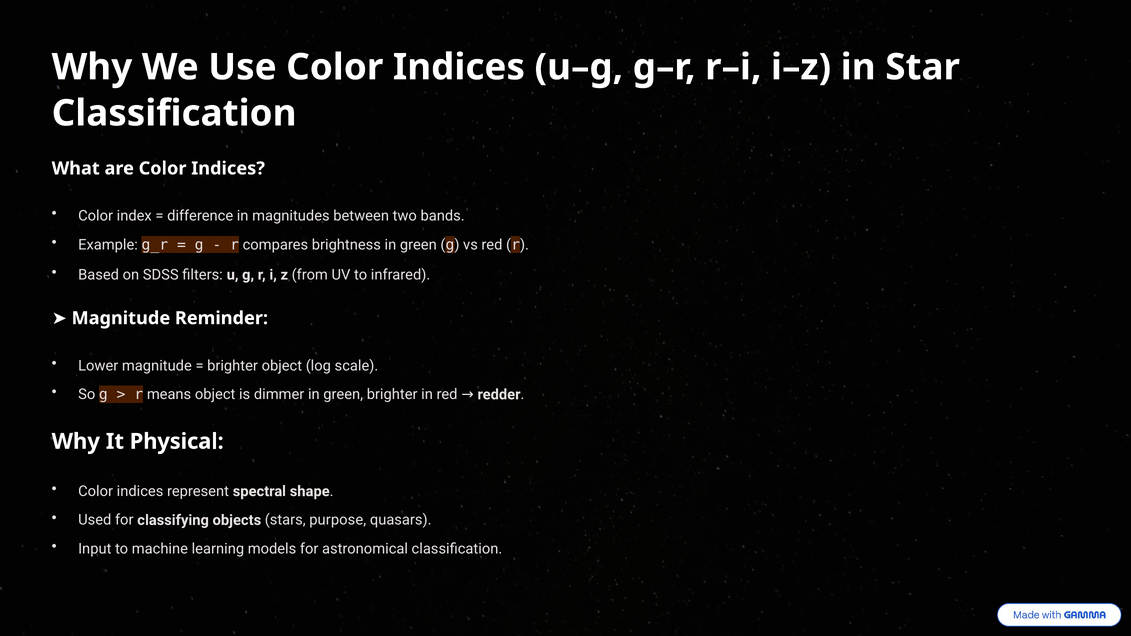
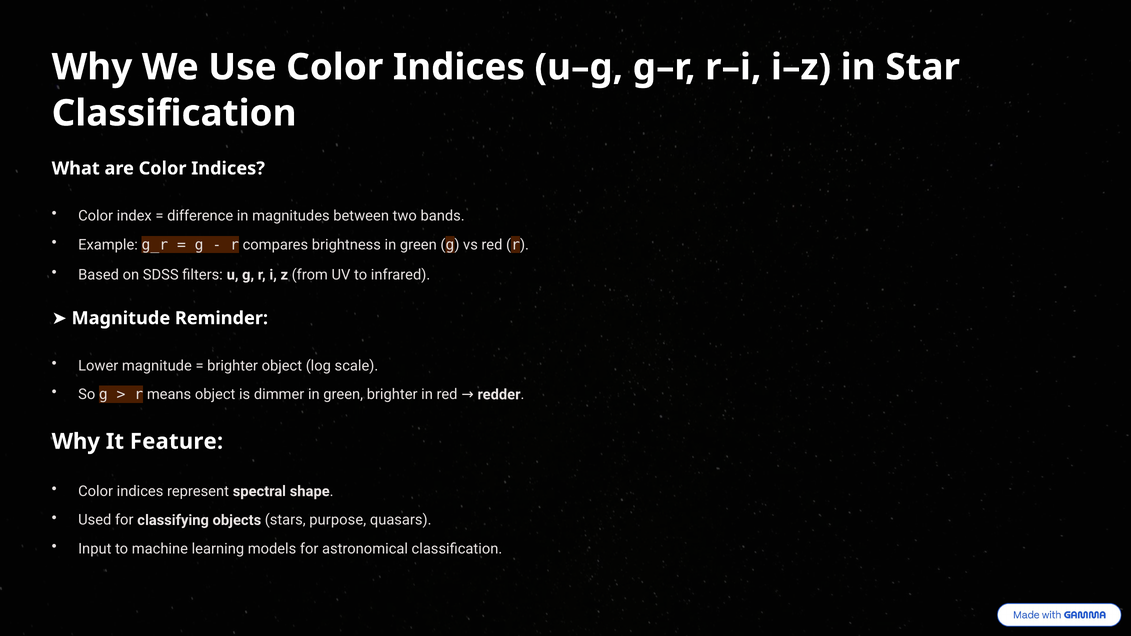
Physical: Physical -> Feature
